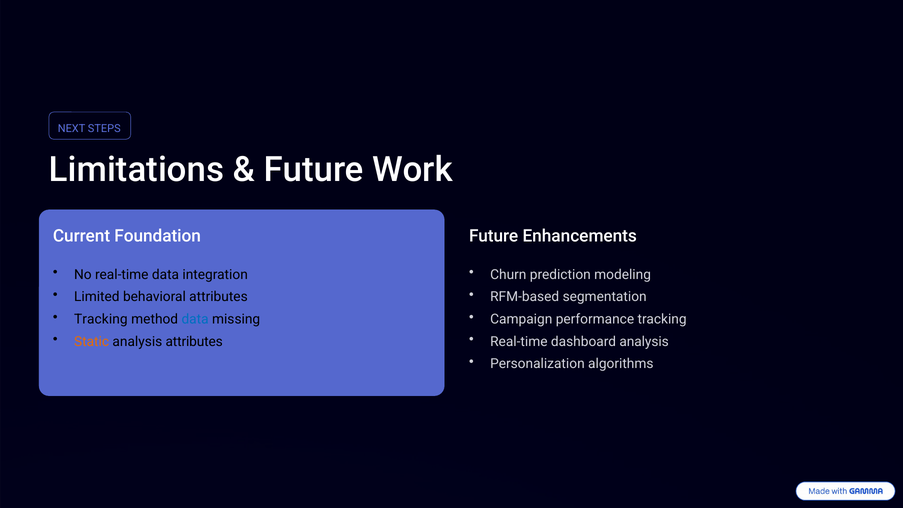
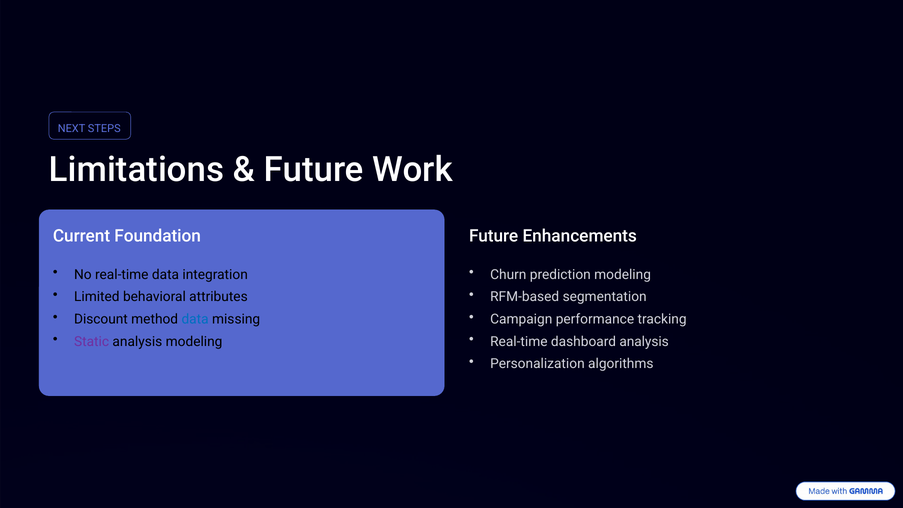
Tracking at (101, 319): Tracking -> Discount
Static colour: orange -> purple
analysis attributes: attributes -> modeling
